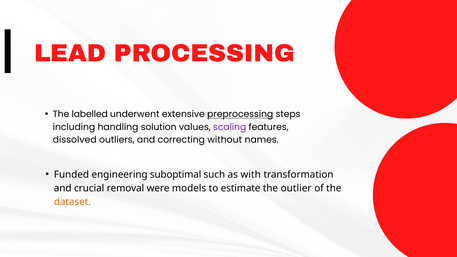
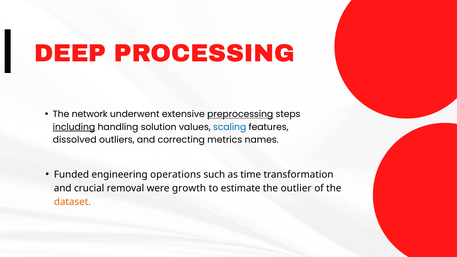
LEAD: LEAD -> DEEP
labelled: labelled -> network
including underline: none -> present
scaling colour: purple -> blue
without: without -> metrics
suboptimal: suboptimal -> operations
with: with -> time
models: models -> growth
